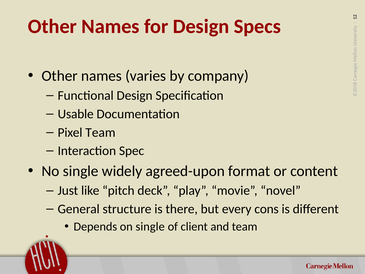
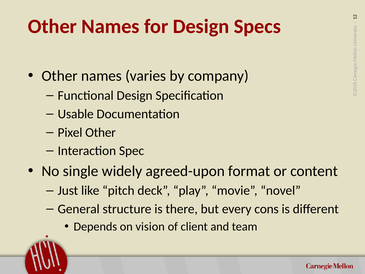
Pixel Team: Team -> Other
on single: single -> vision
